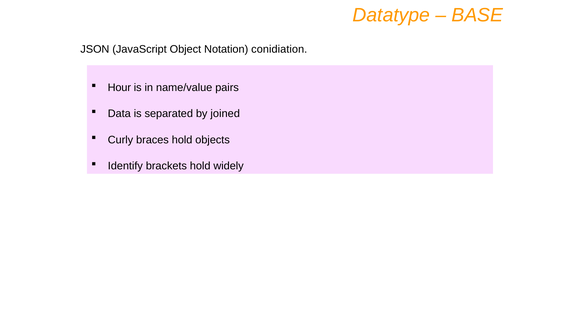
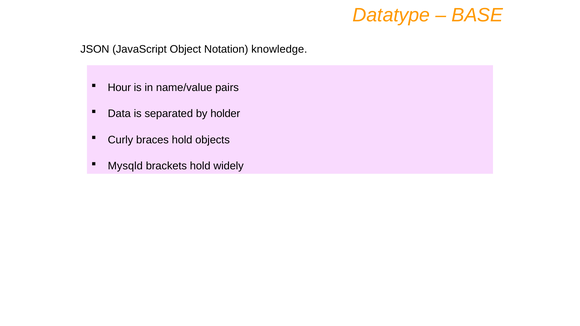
conidiation: conidiation -> knowledge
joined: joined -> holder
Identify: Identify -> Mysqld
